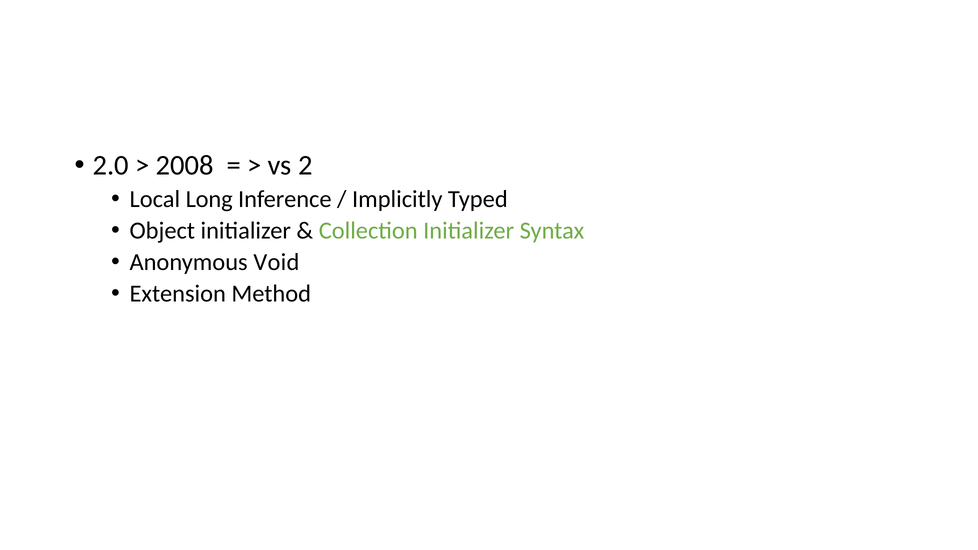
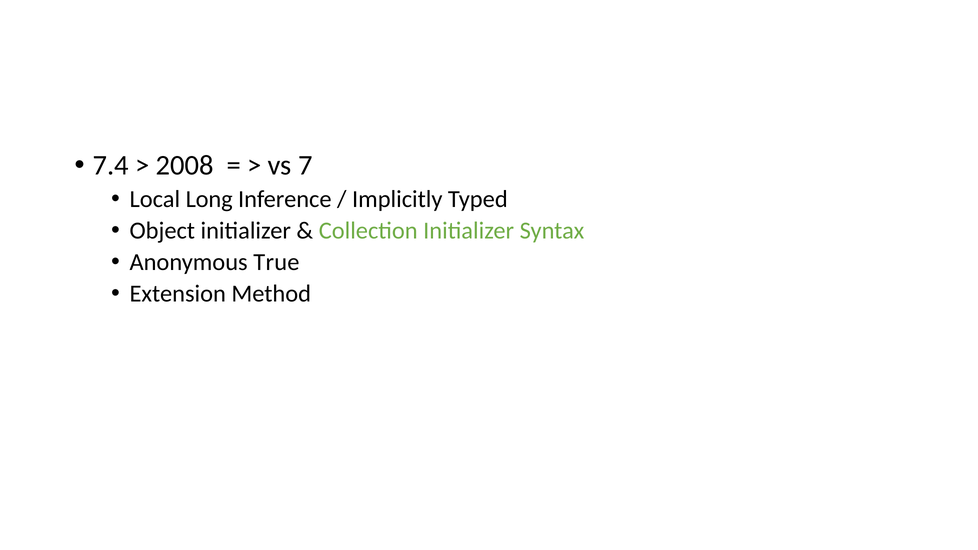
2.0: 2.0 -> 7.4
2: 2 -> 7
Void: Void -> True
